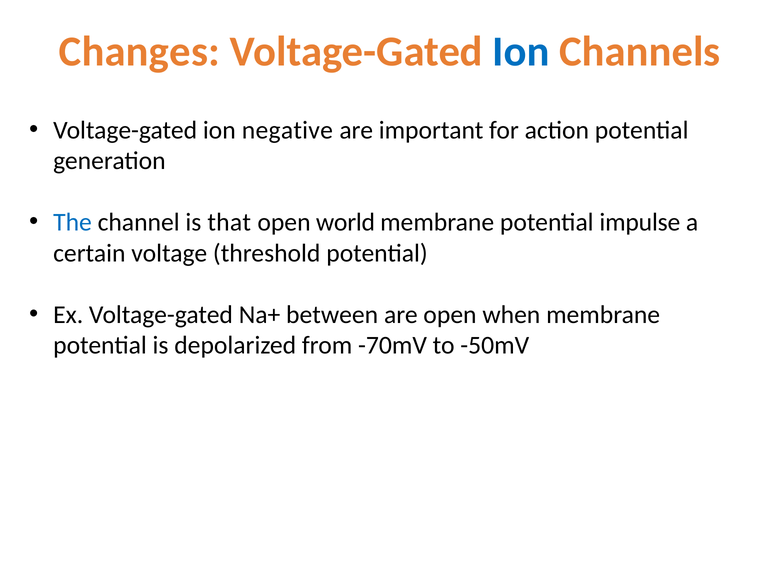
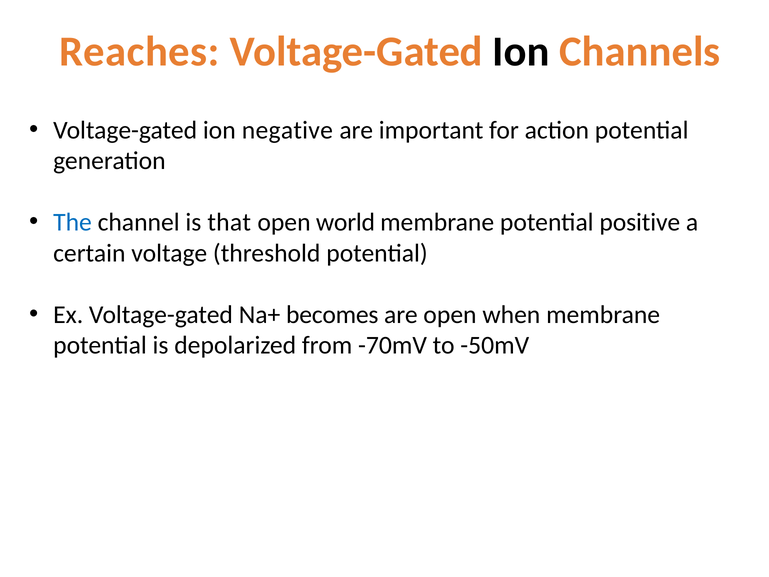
Changes: Changes -> Reaches
Ion at (521, 52) colour: blue -> black
impulse: impulse -> positive
between: between -> becomes
